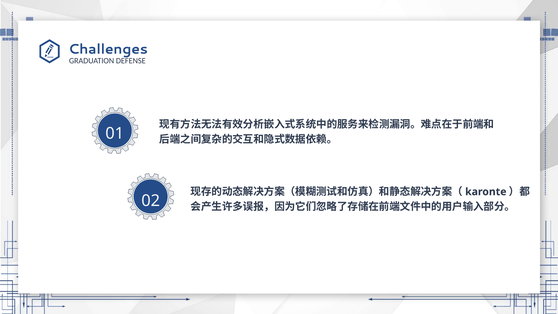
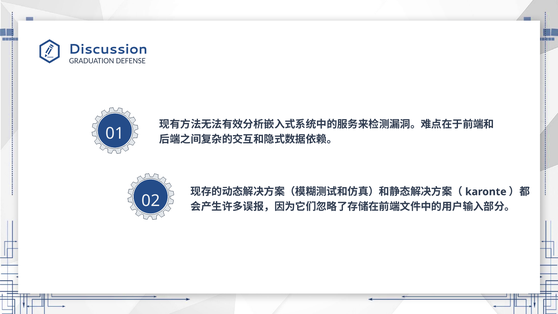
Challenges: Challenges -> Discussion
